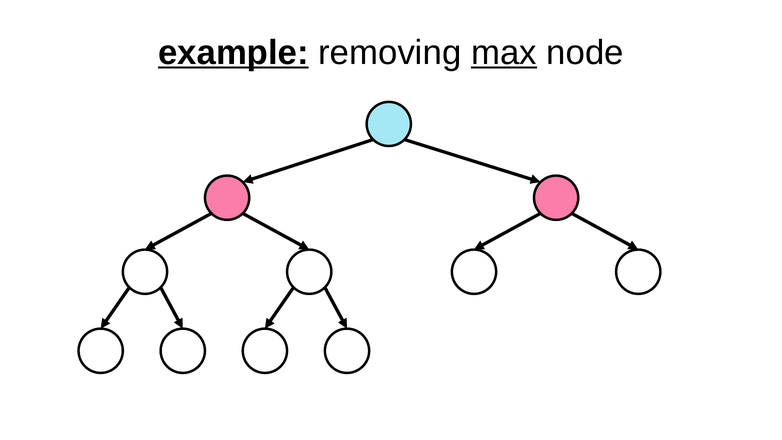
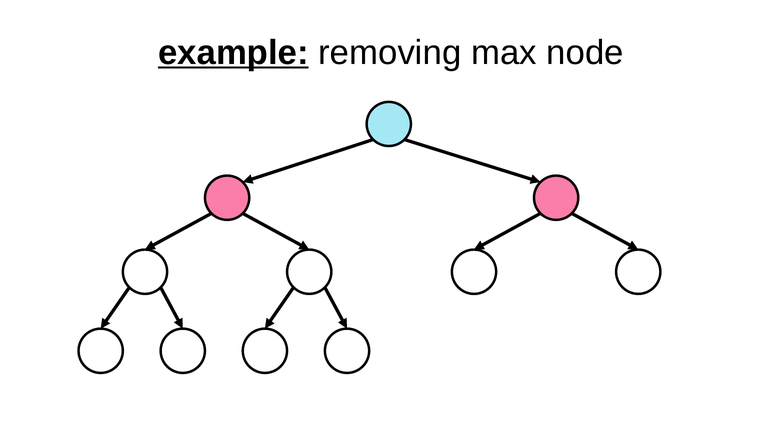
max underline: present -> none
